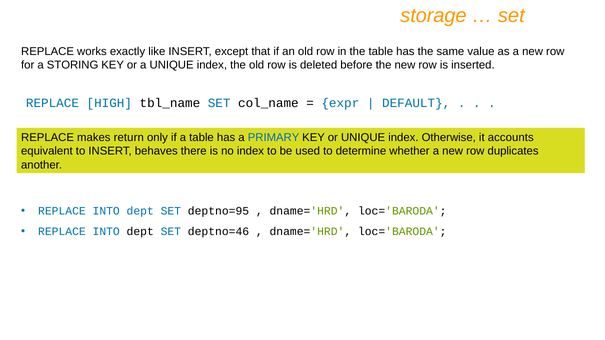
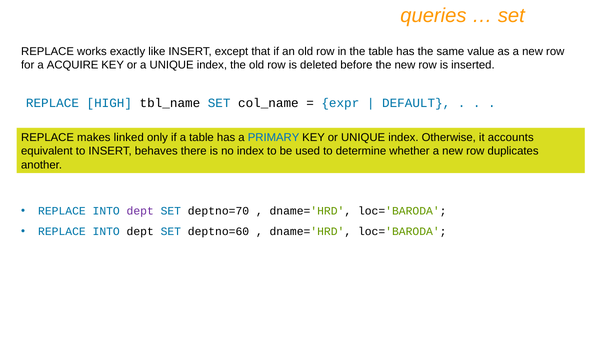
storage: storage -> queries
STORING: STORING -> ACQUIRE
return: return -> linked
dept at (140, 211) colour: blue -> purple
deptno=95: deptno=95 -> deptno=70
deptno=46: deptno=46 -> deptno=60
